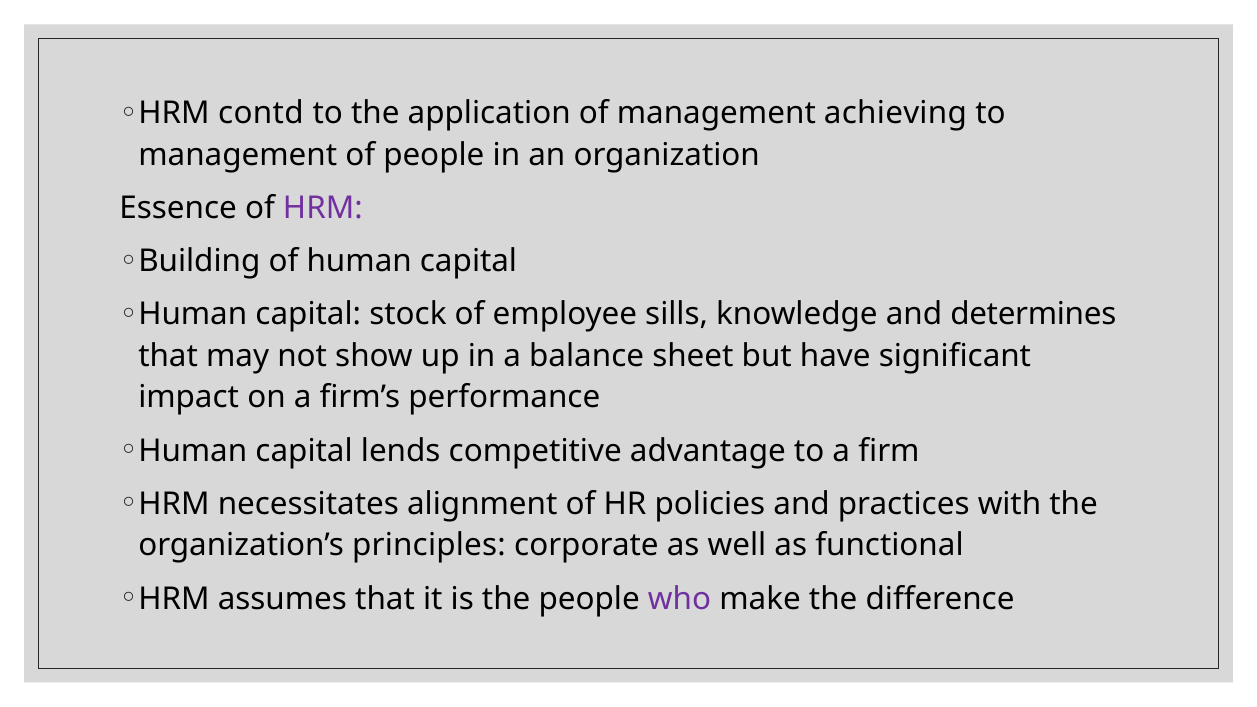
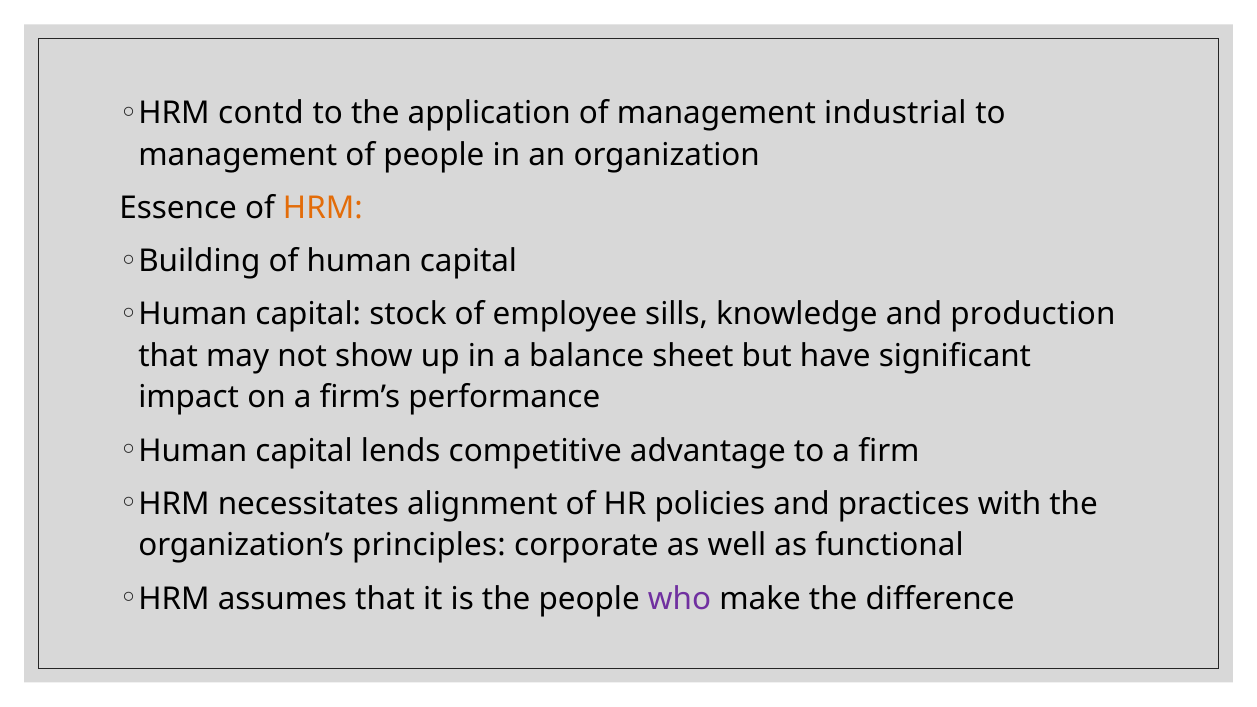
achieving: achieving -> industrial
HRM at (323, 208) colour: purple -> orange
determines: determines -> production
